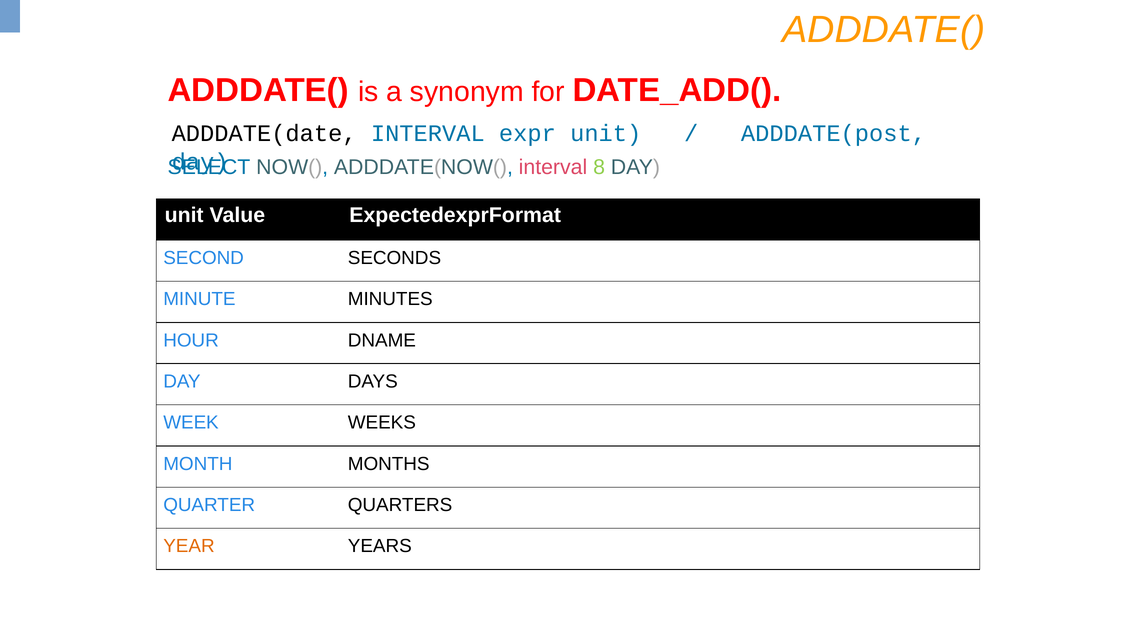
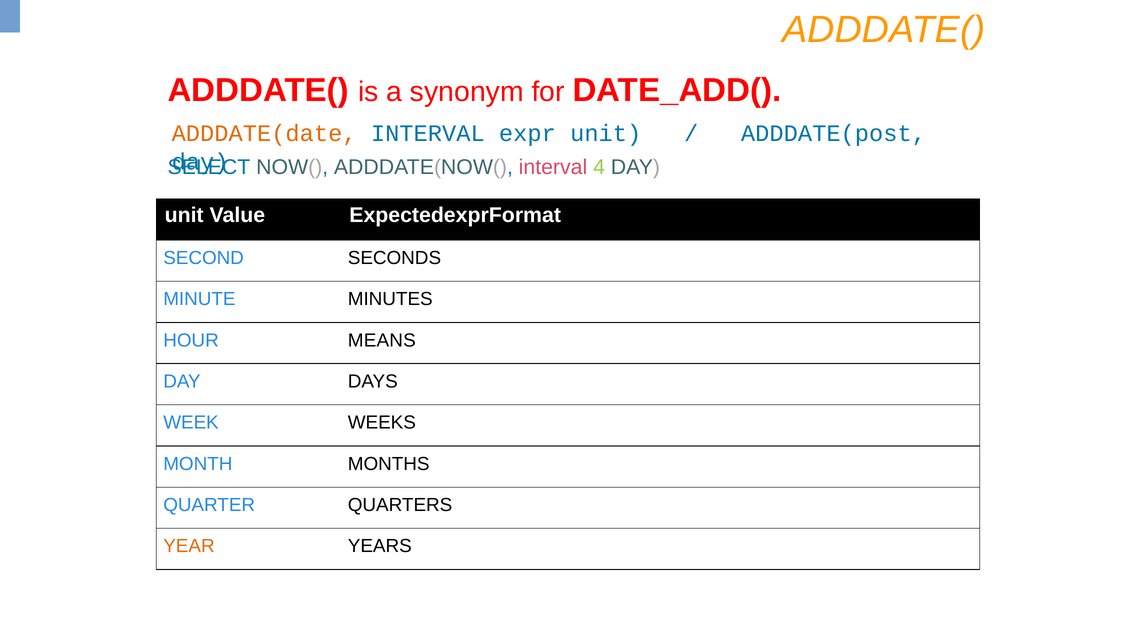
ADDDATE(date colour: black -> orange
8: 8 -> 4
DNAME: DNAME -> MEANS
